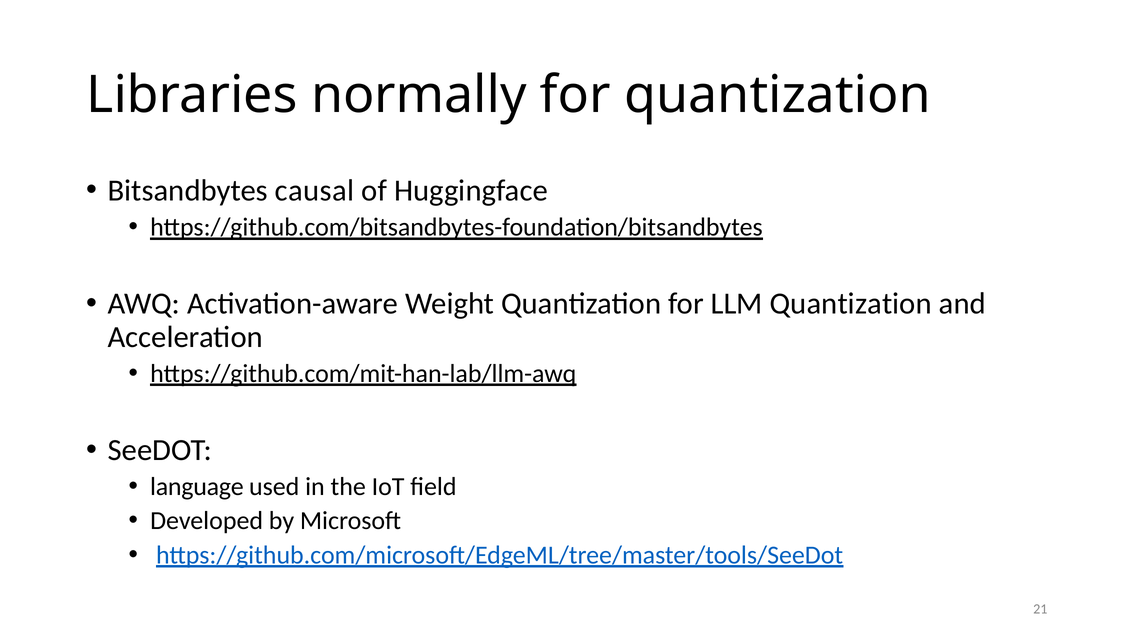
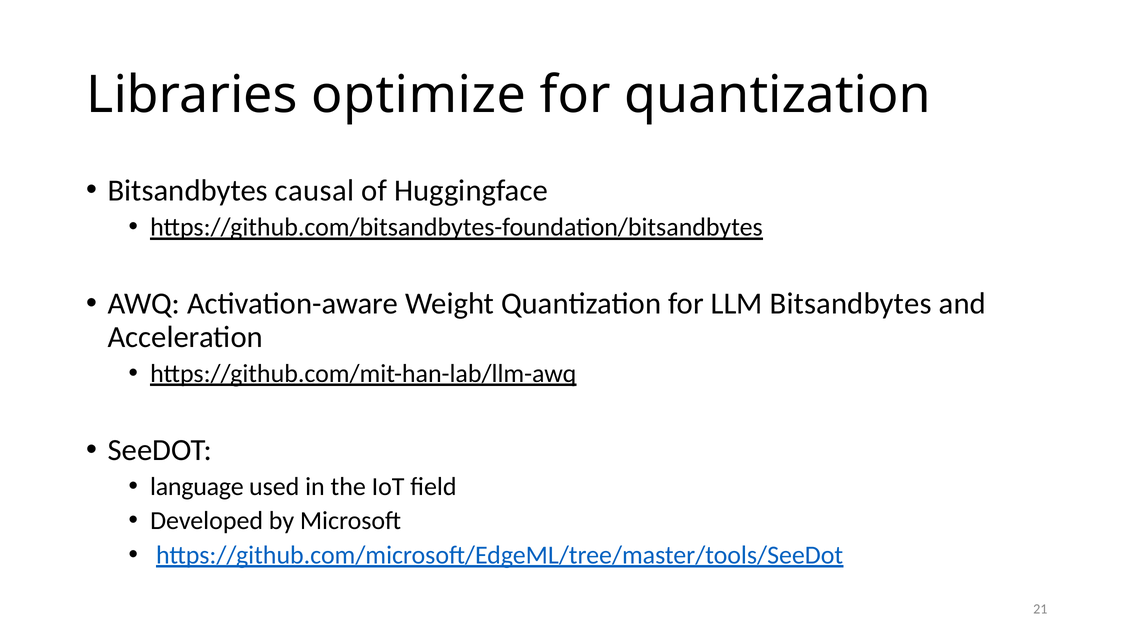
normally: normally -> optimize
LLM Quantization: Quantization -> Bitsandbytes
